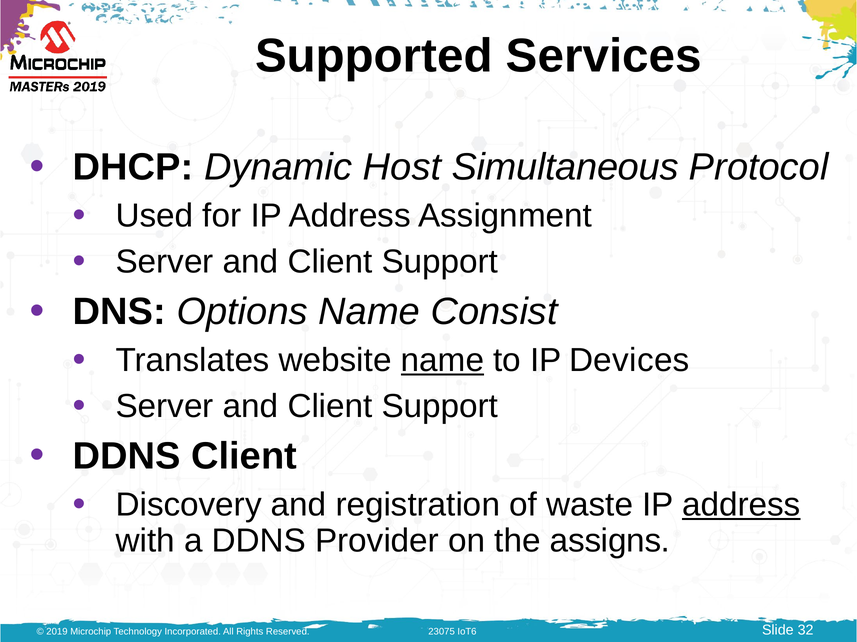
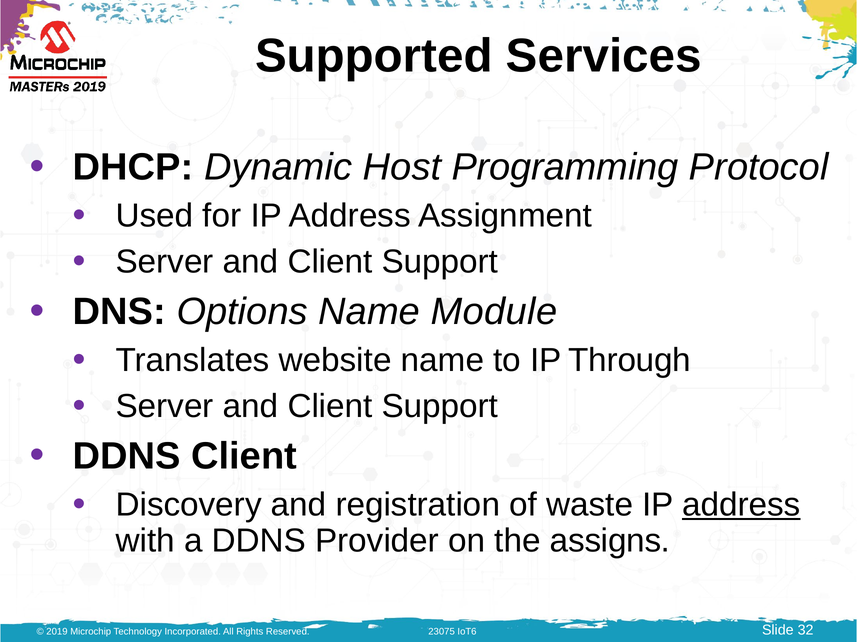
Simultaneous: Simultaneous -> Programming
Consist: Consist -> Module
name at (442, 361) underline: present -> none
Devices: Devices -> Through
